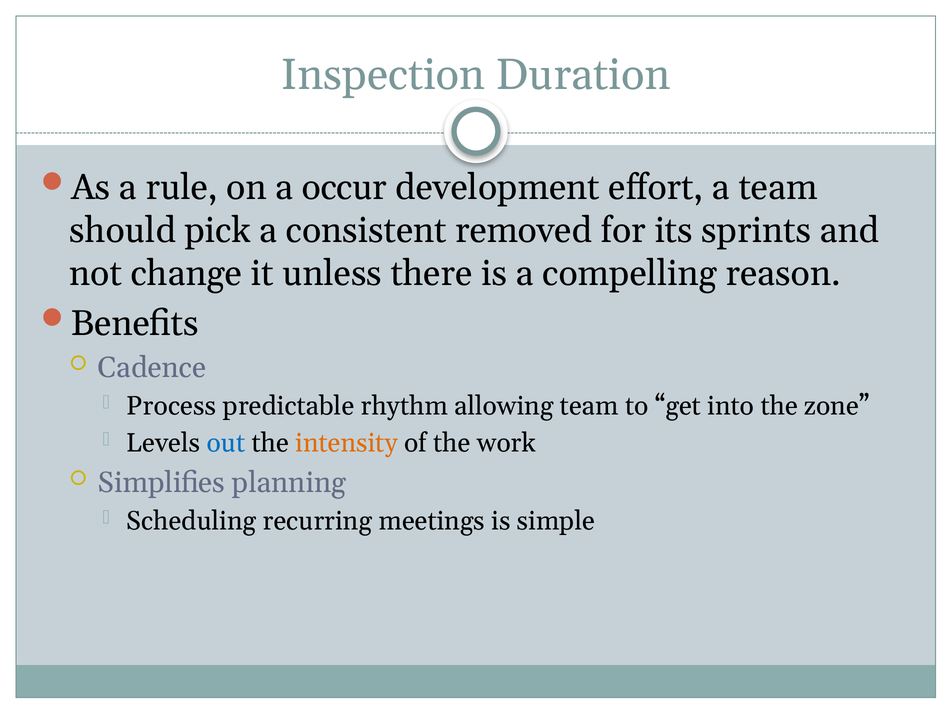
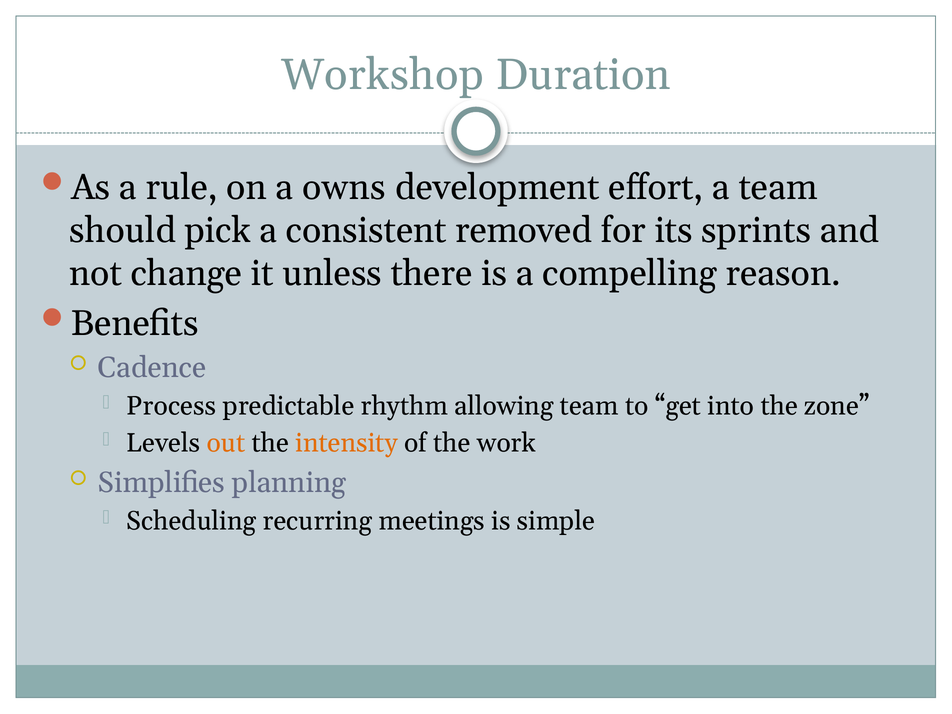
Inspection: Inspection -> Workshop
occur: occur -> owns
out colour: blue -> orange
